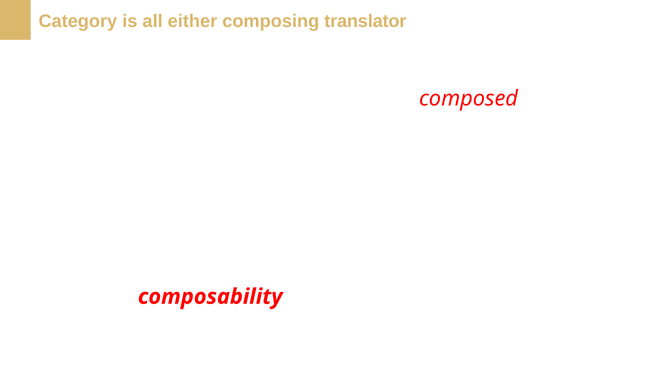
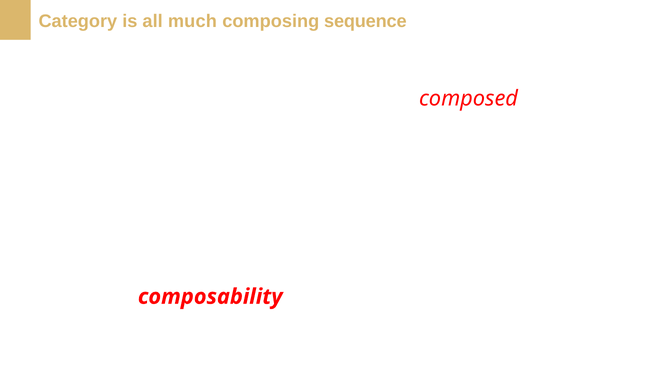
either: either -> much
translator: translator -> sequence
